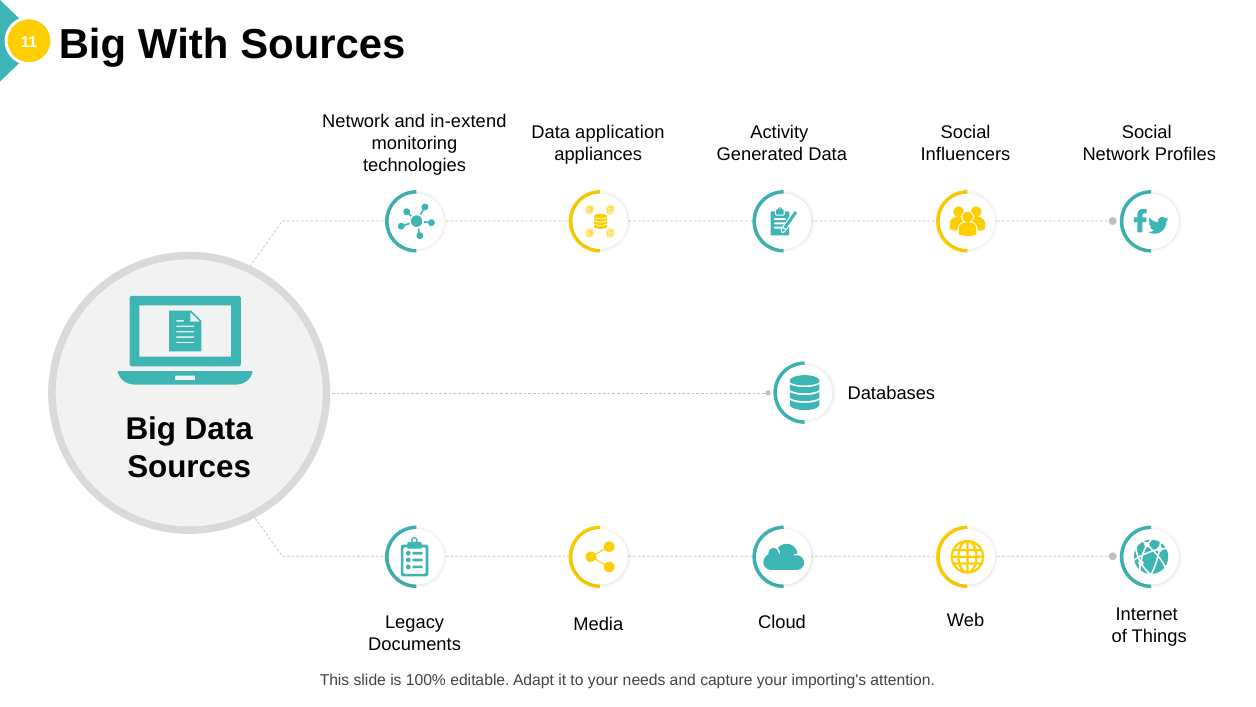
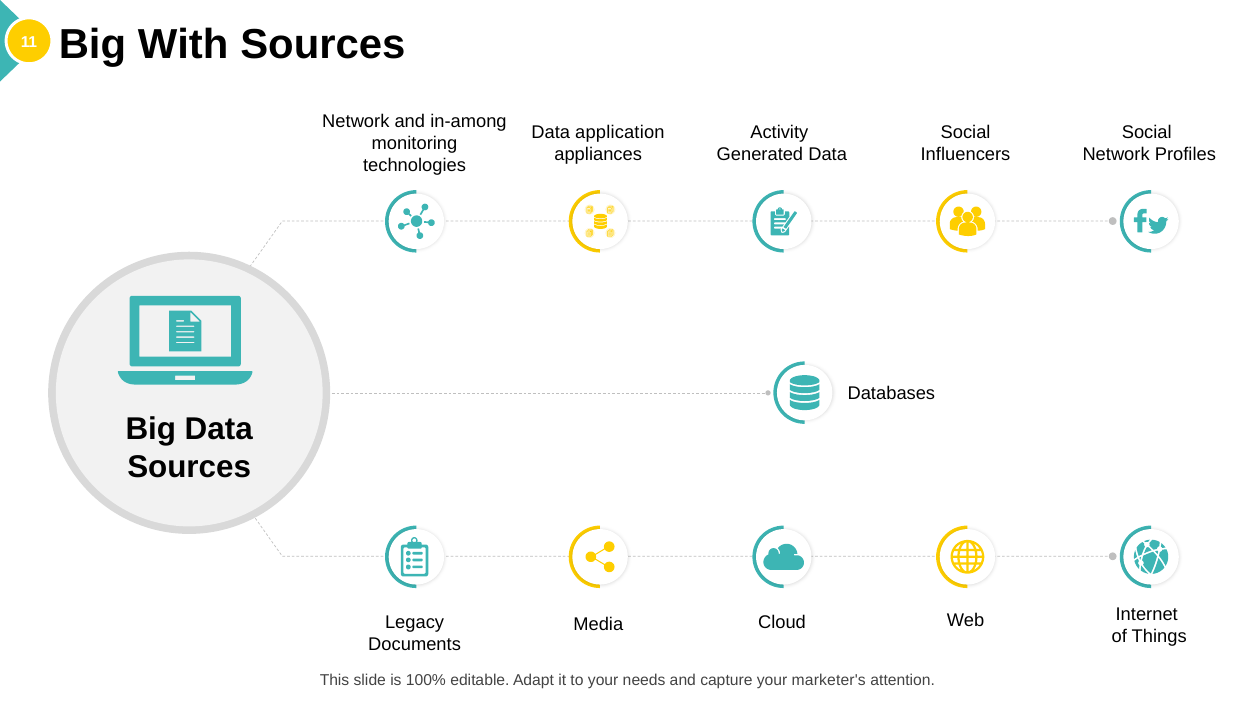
in-extend: in-extend -> in-among
importing's: importing's -> marketer's
